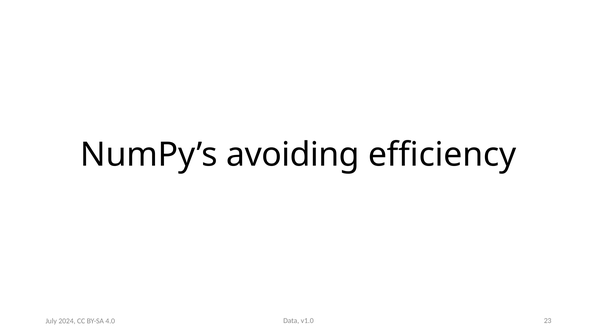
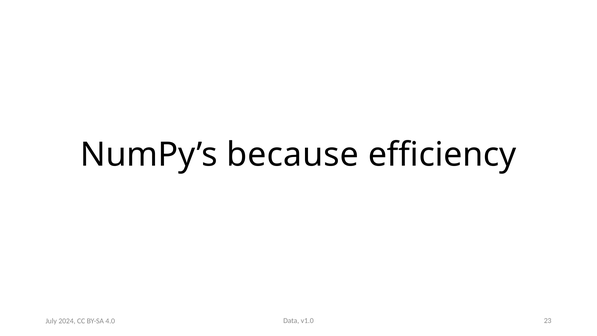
avoiding: avoiding -> because
